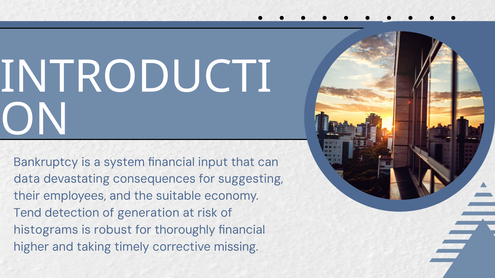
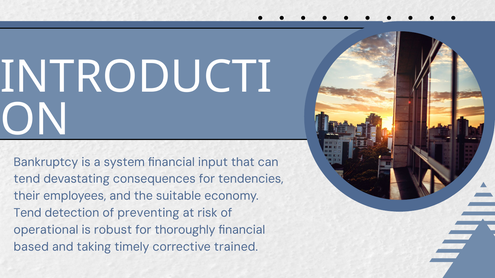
data at (27, 179): data -> tend
suggesting: suggesting -> tendencies
generation: generation -> preventing
histograms: histograms -> operational
higher: higher -> based
missing: missing -> trained
